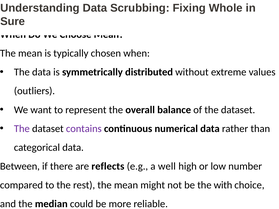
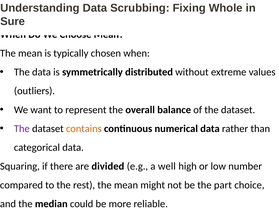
contains colour: purple -> orange
Between: Between -> Squaring
reflects: reflects -> divided
with: with -> part
